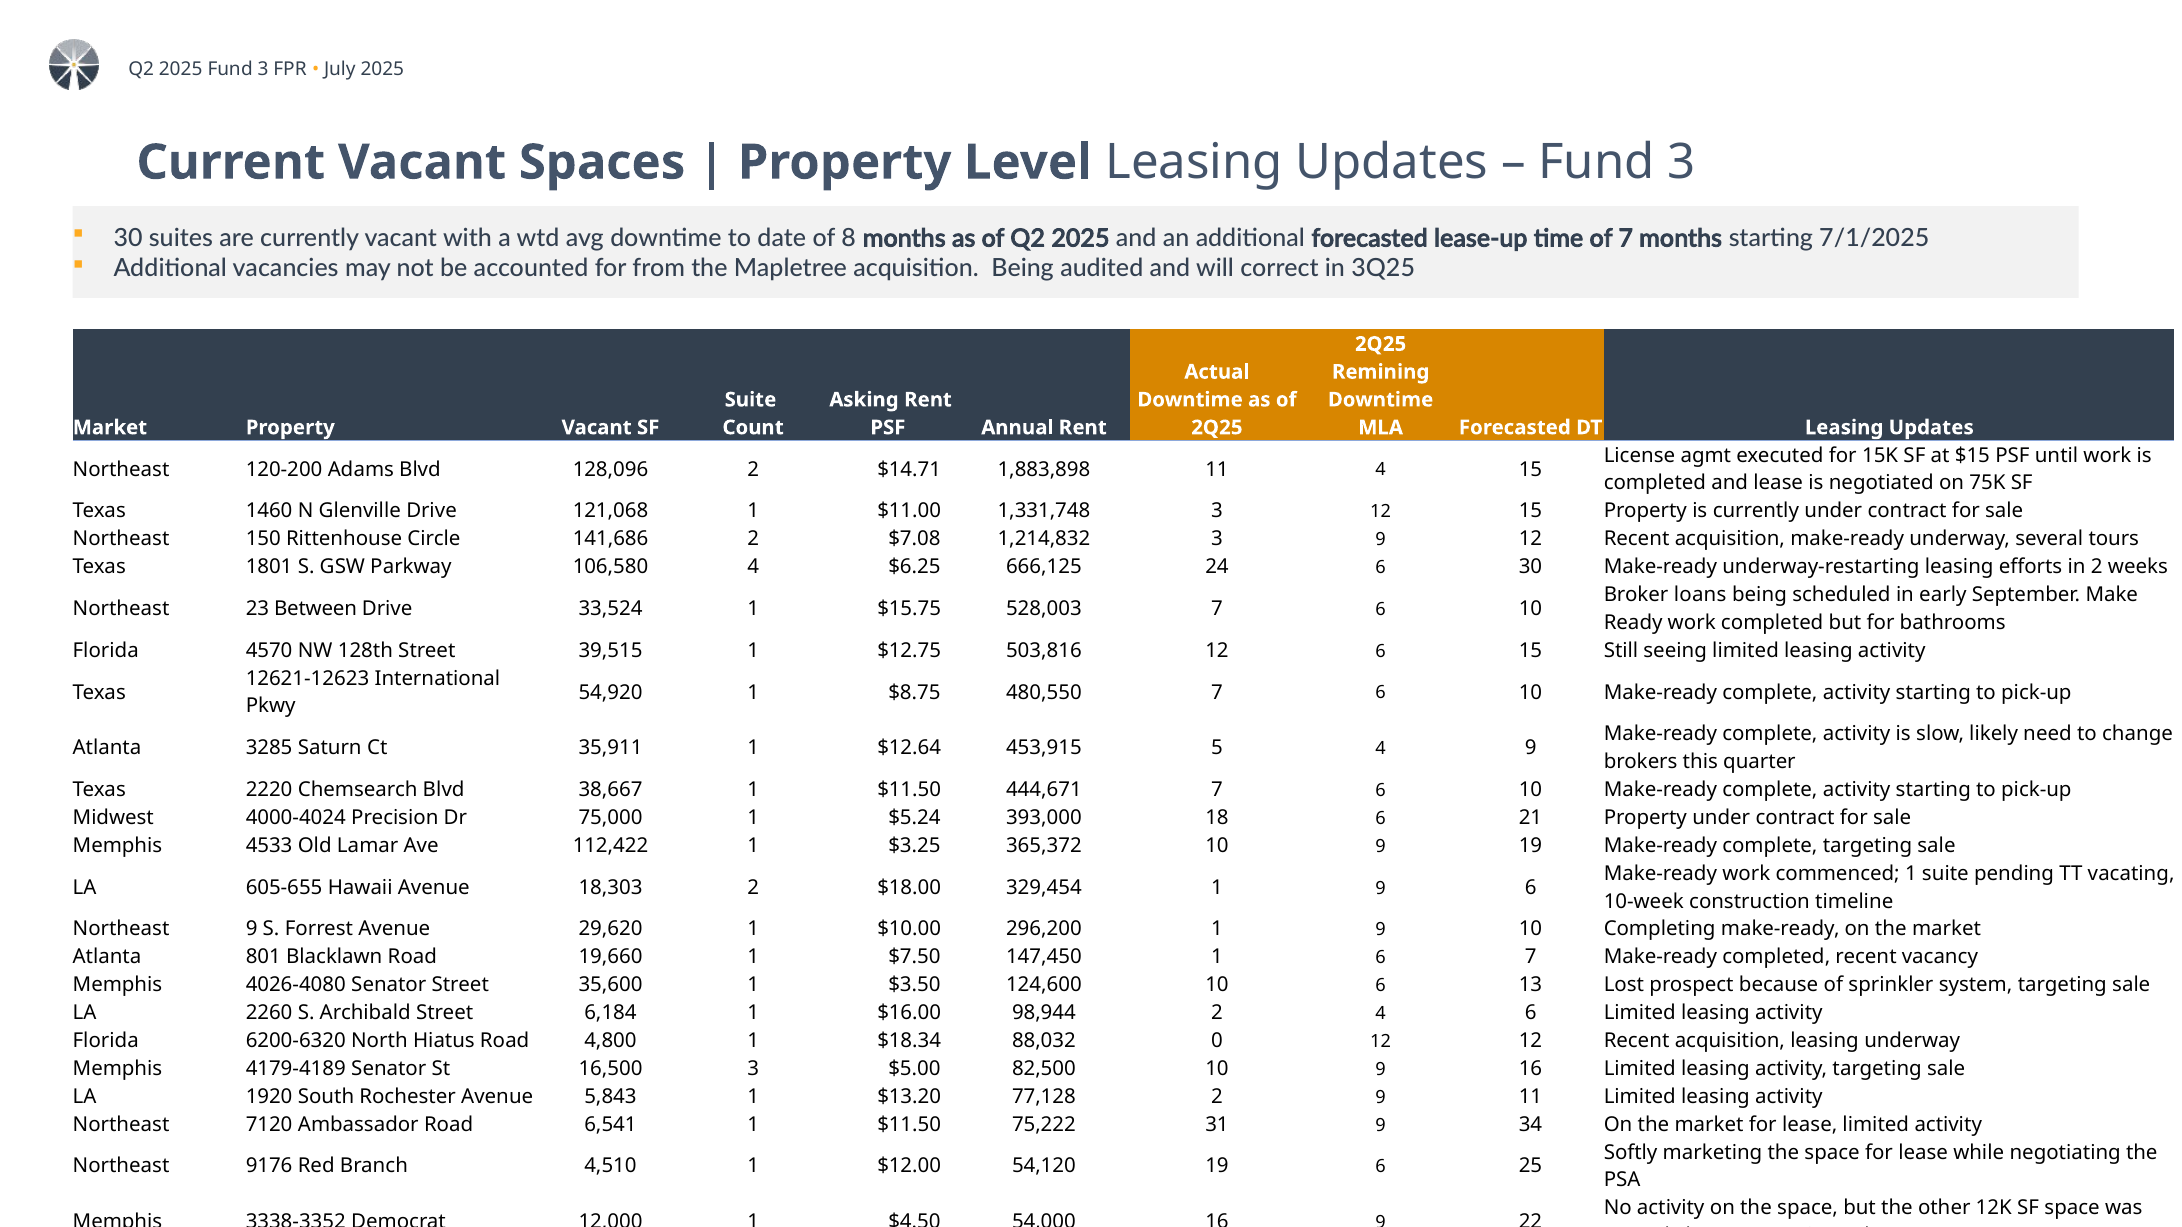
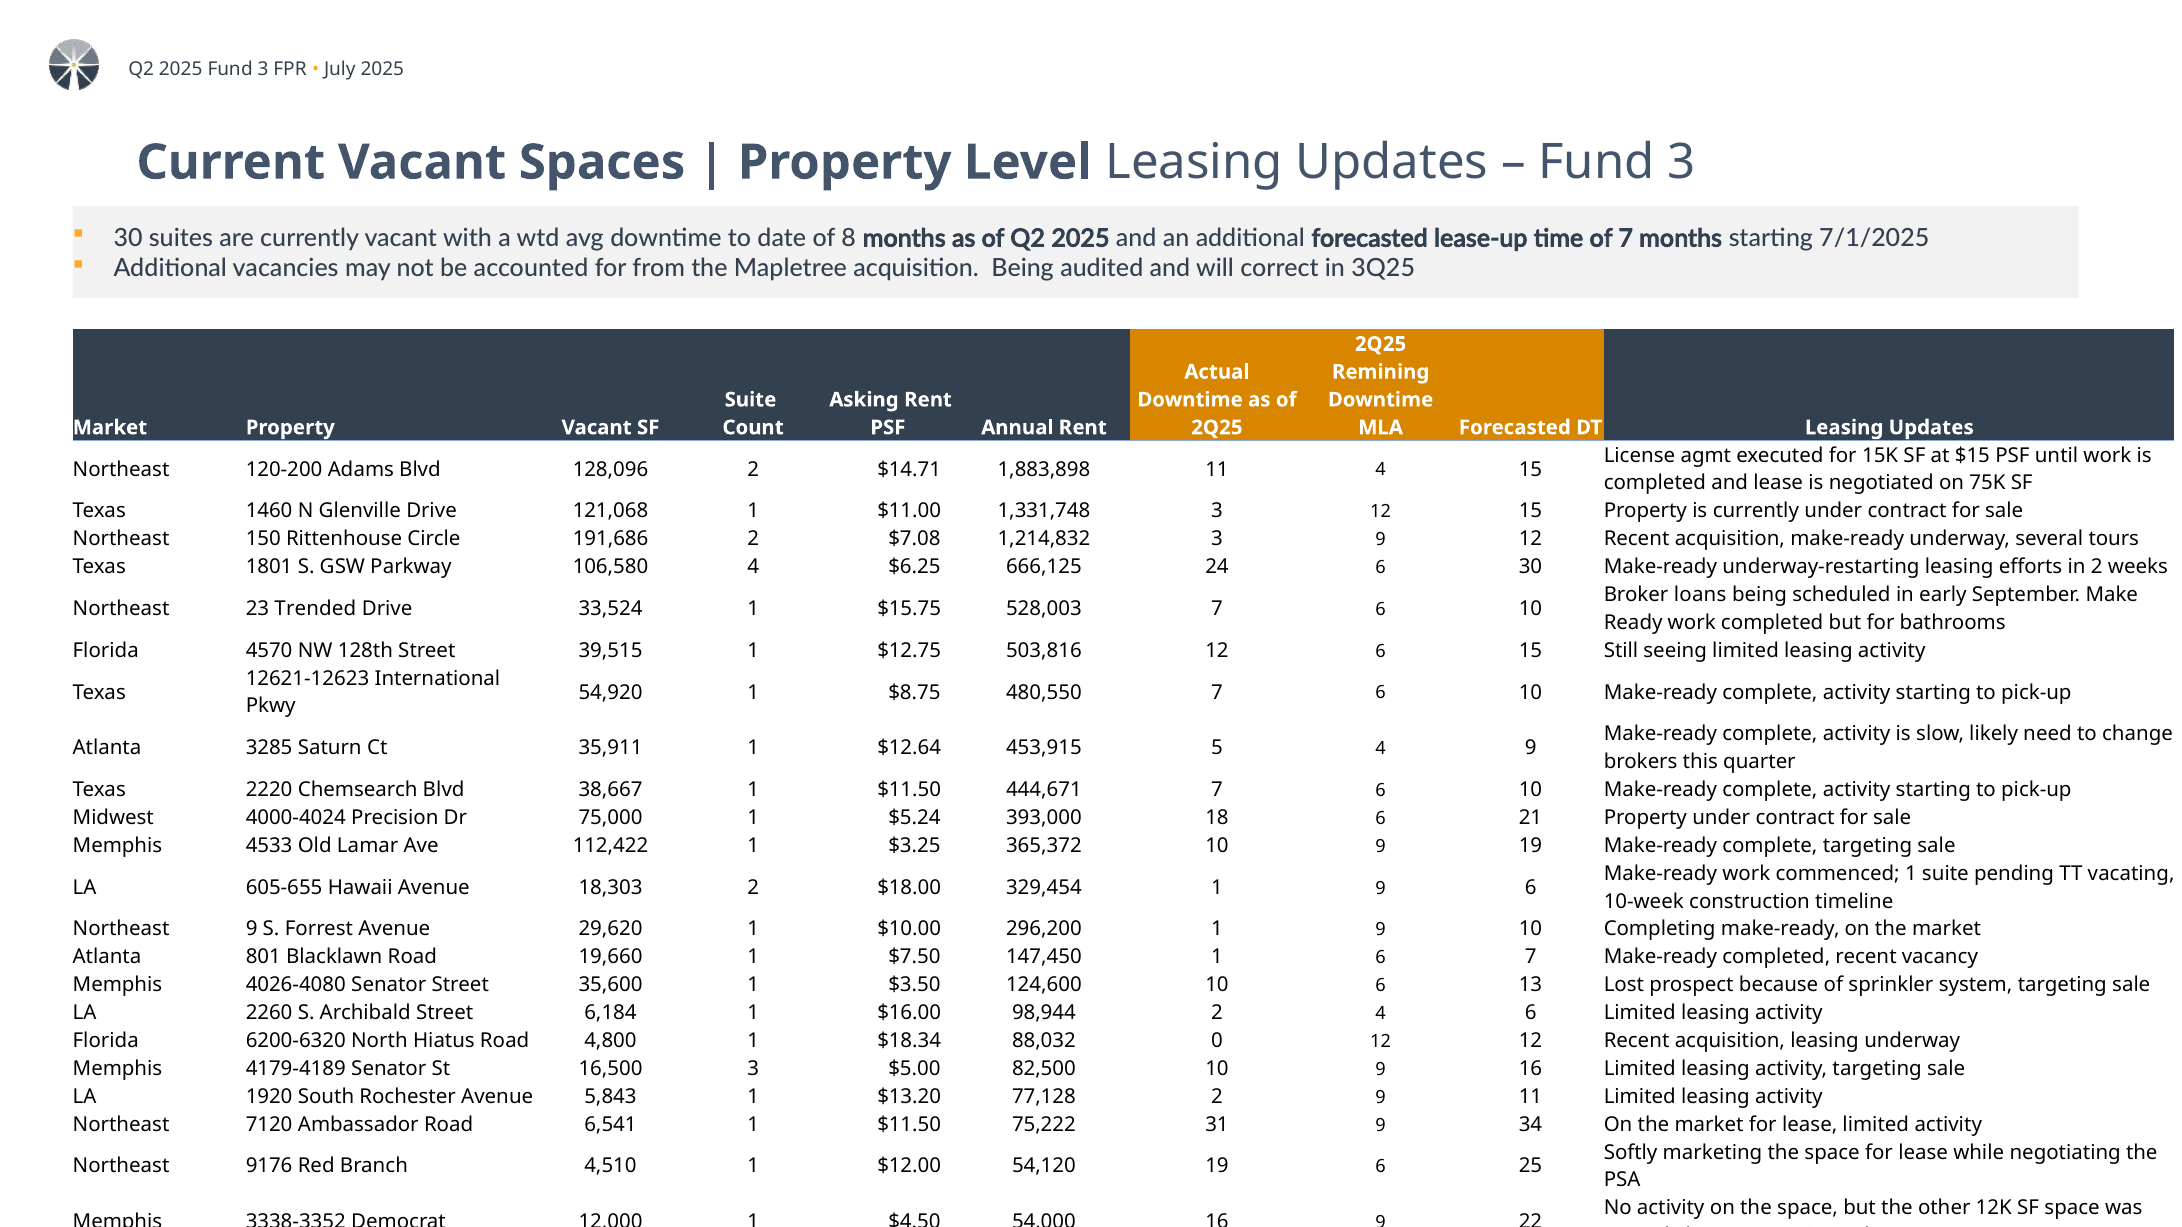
141,686: 141,686 -> 191,686
Between: Between -> Trended
